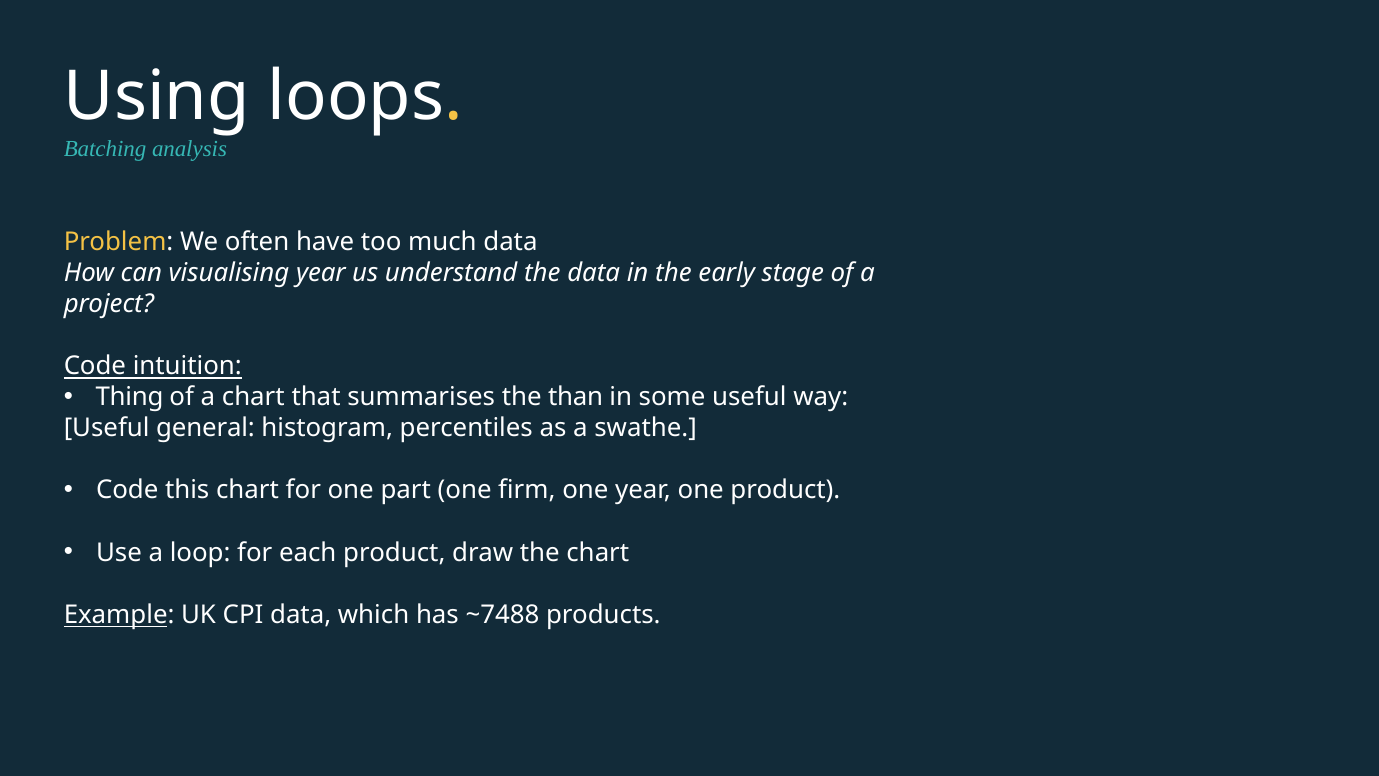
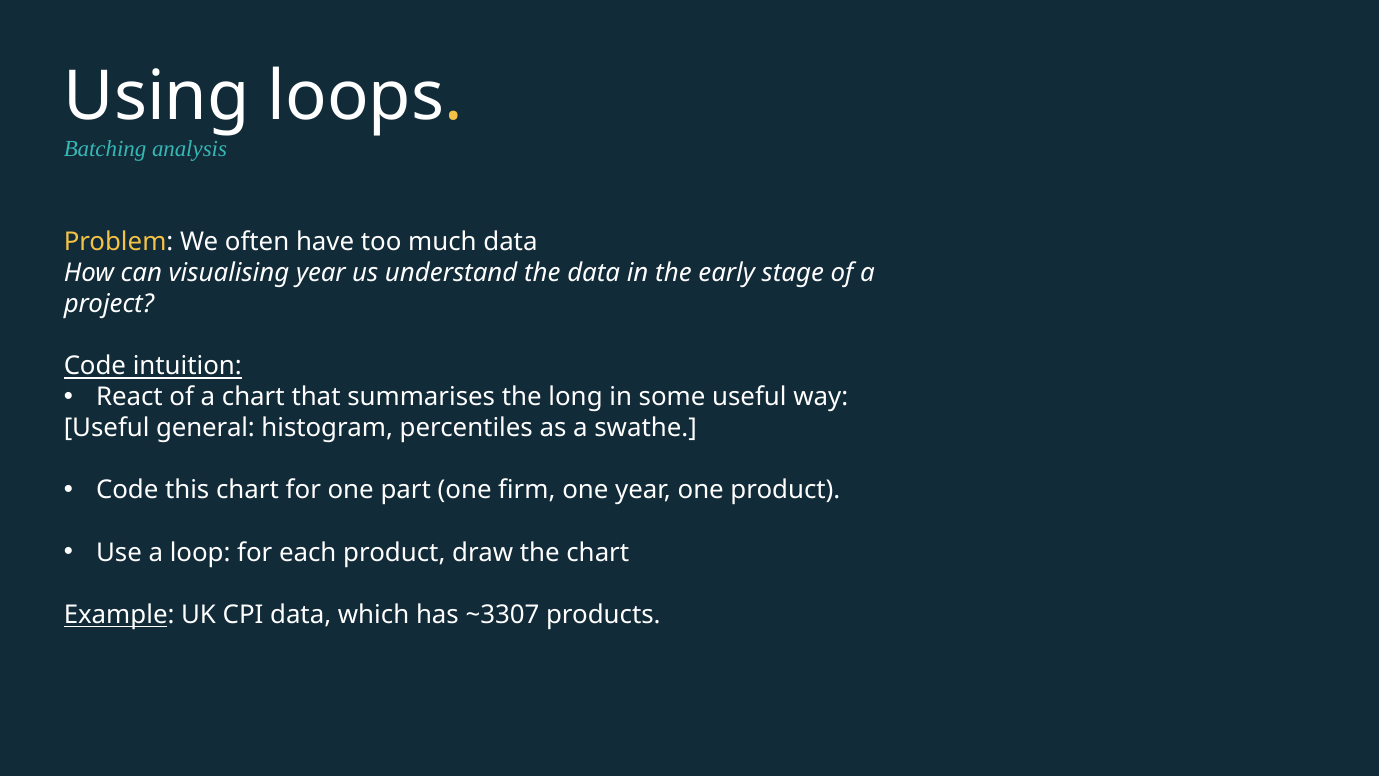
Thing: Thing -> React
than: than -> long
~7488: ~7488 -> ~3307
